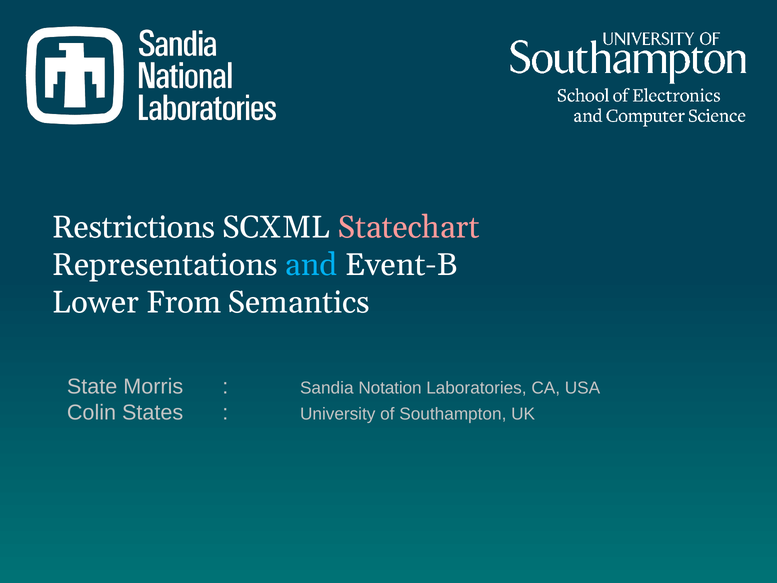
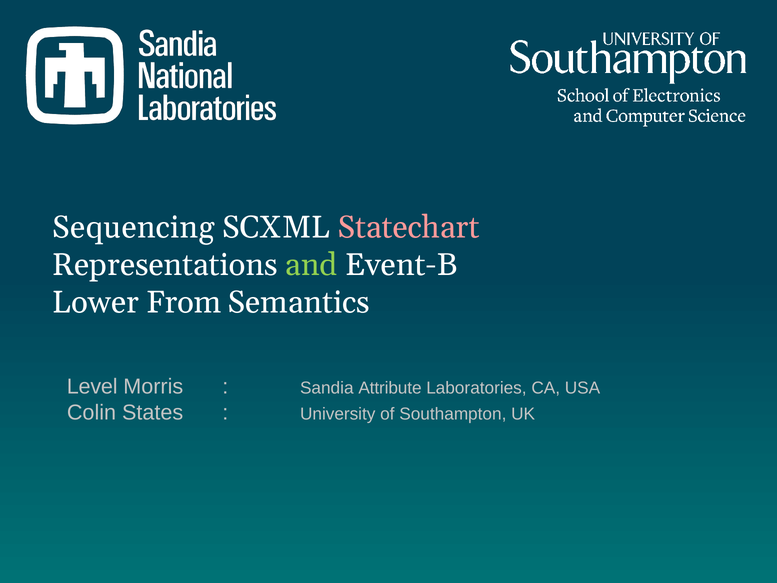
Restrictions: Restrictions -> Sequencing
and colour: light blue -> light green
State: State -> Level
Notation: Notation -> Attribute
